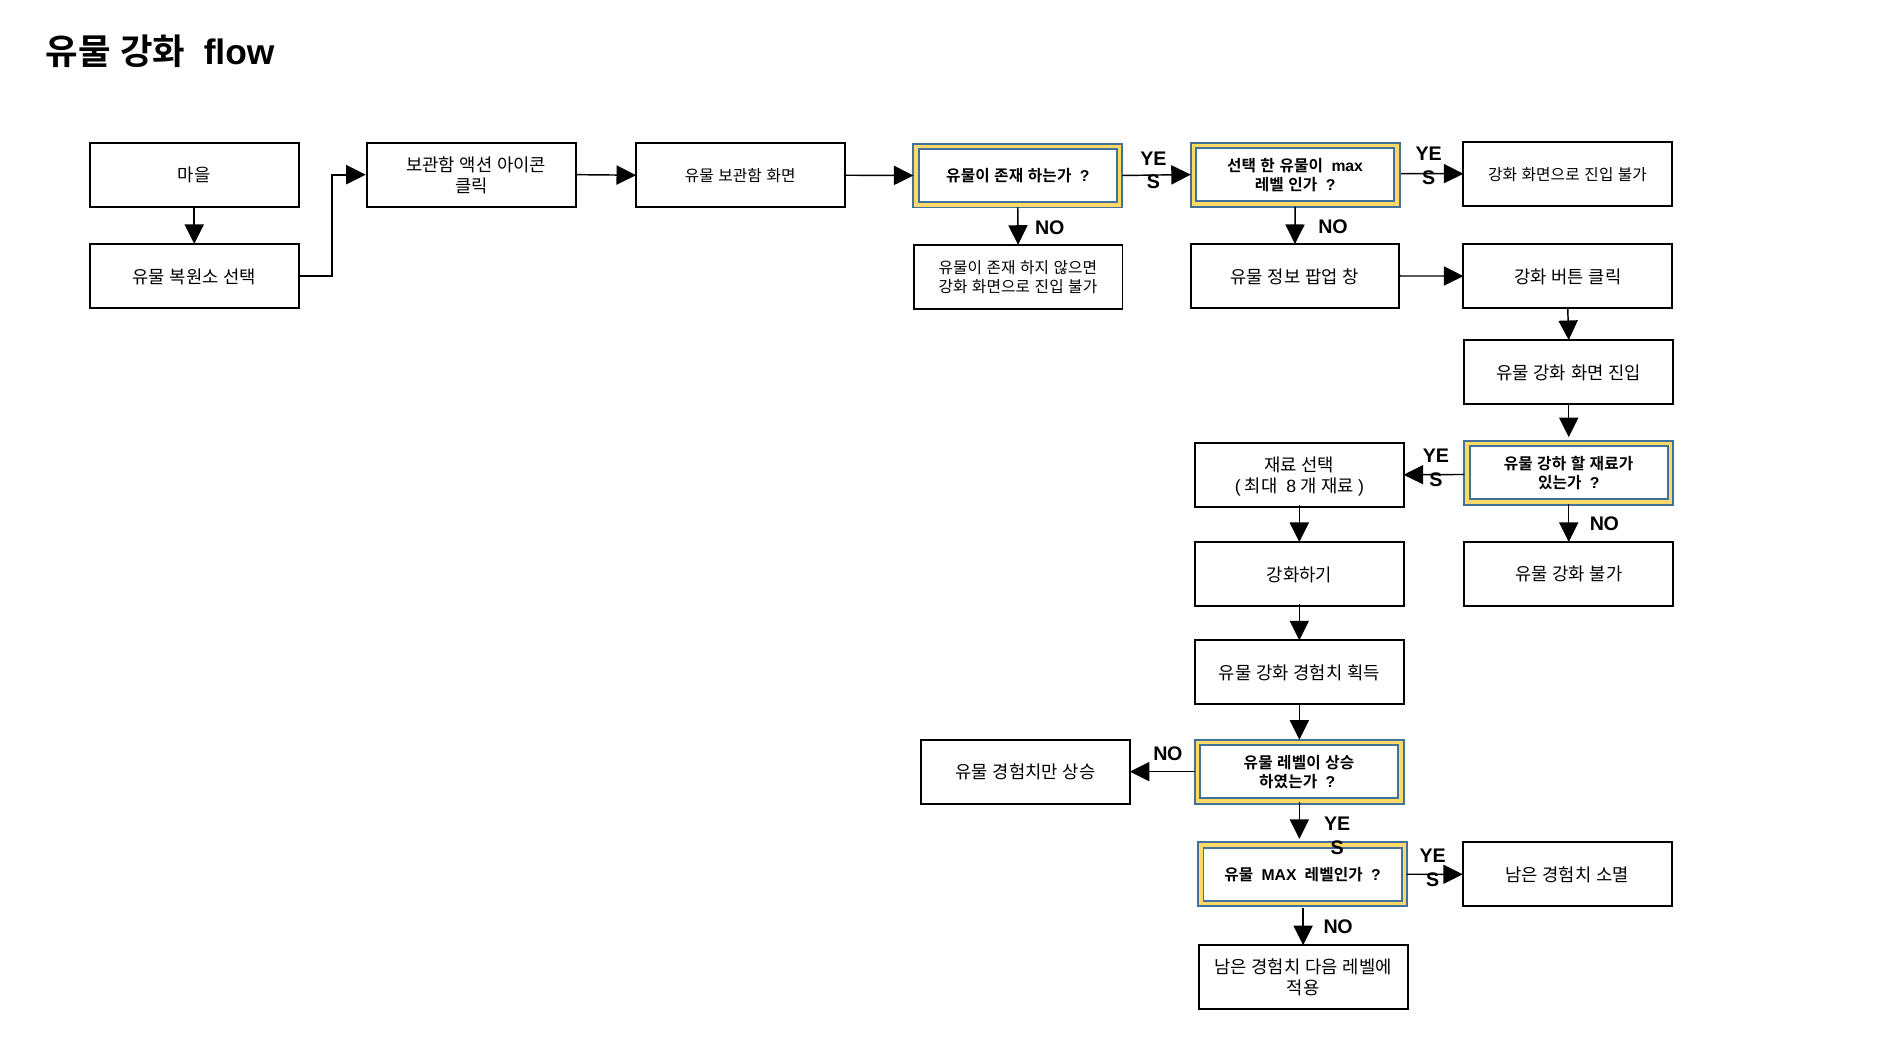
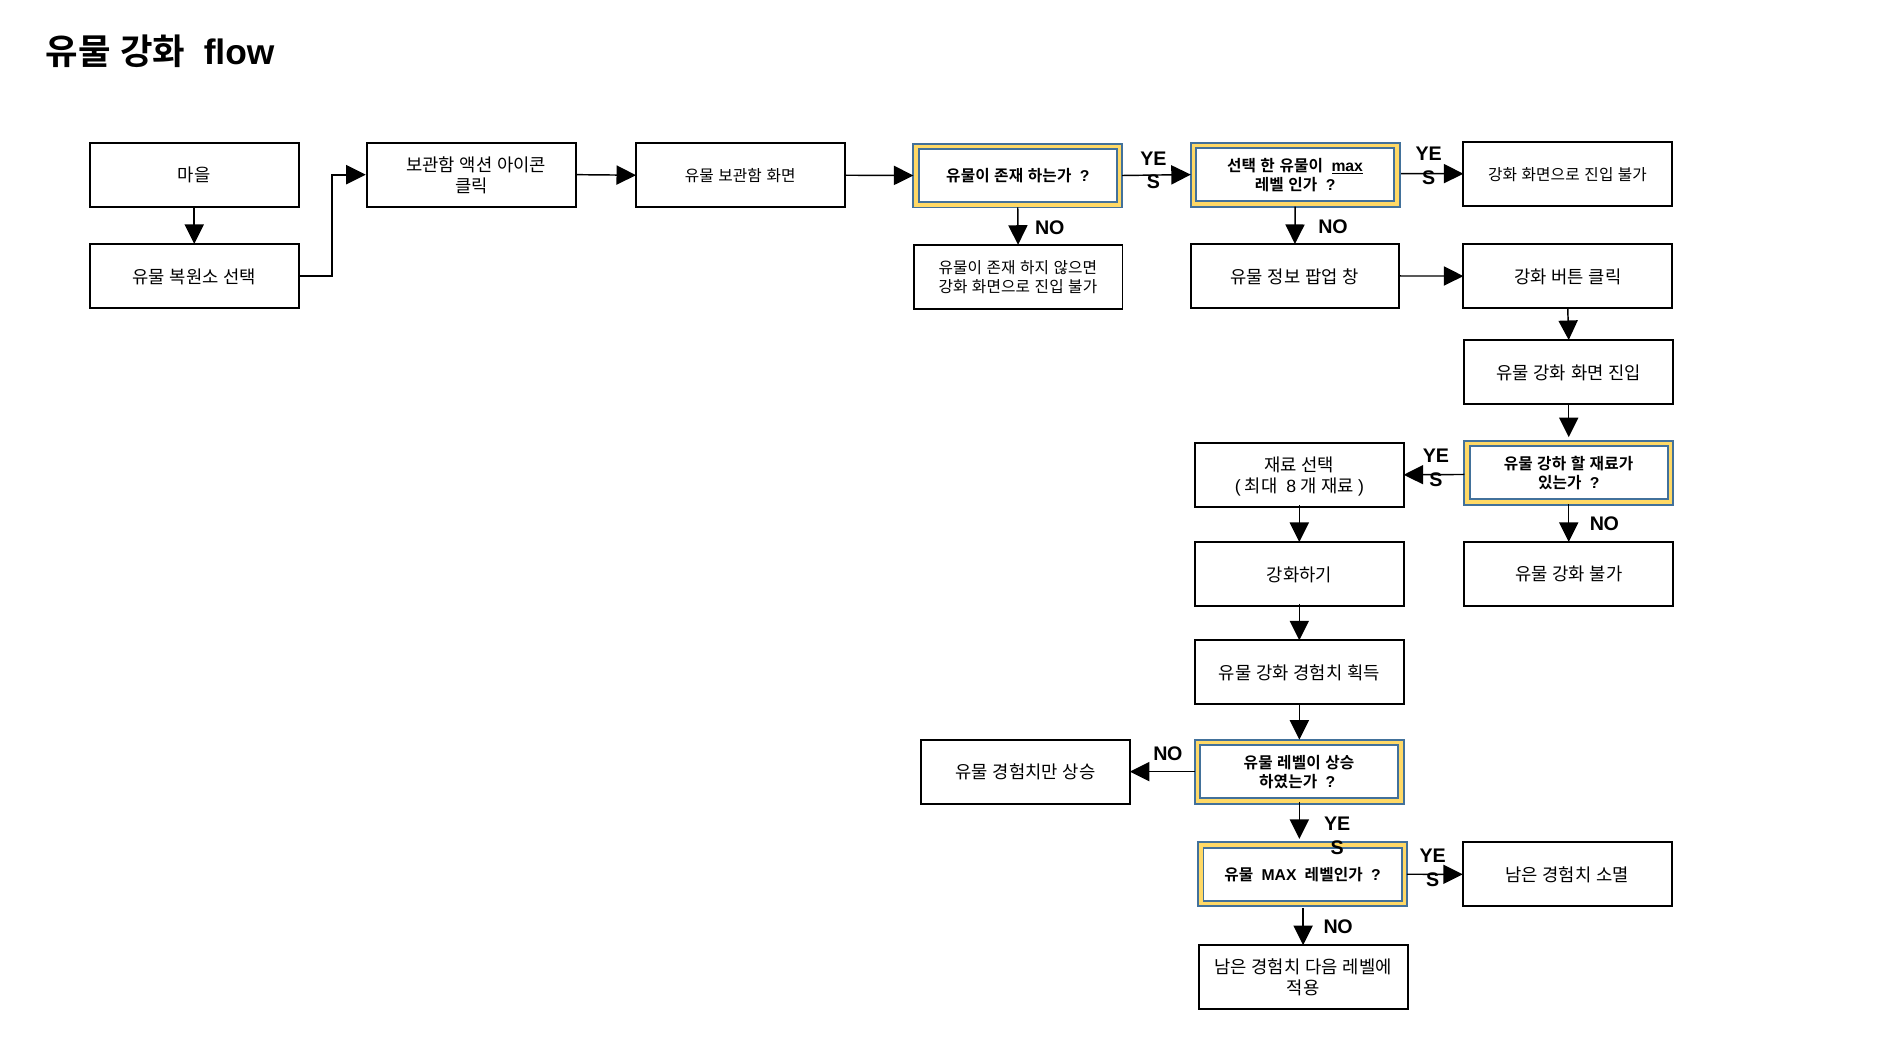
max at (1347, 166) underline: none -> present
